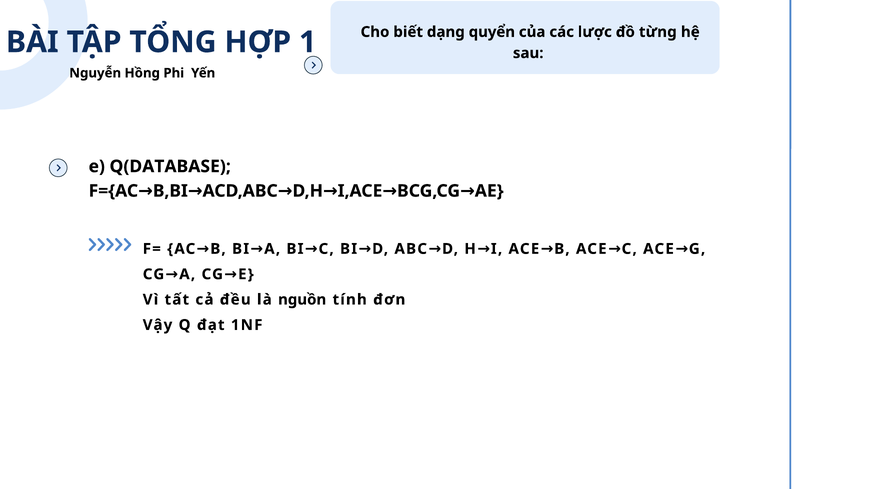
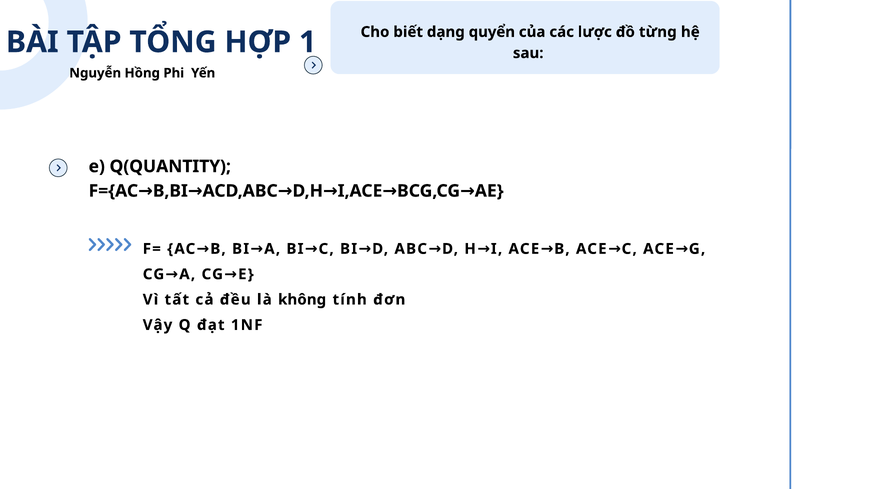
Q(DATABASE: Q(DATABASE -> Q(QUANTITY
nguồn: nguồn -> không
